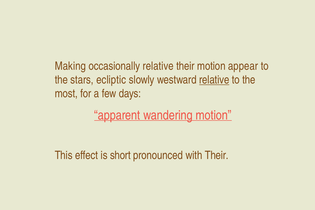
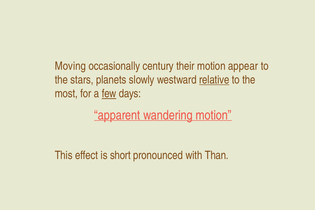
Making: Making -> Moving
occasionally relative: relative -> century
ecliptic: ecliptic -> planets
few underline: none -> present
with Their: Their -> Than
